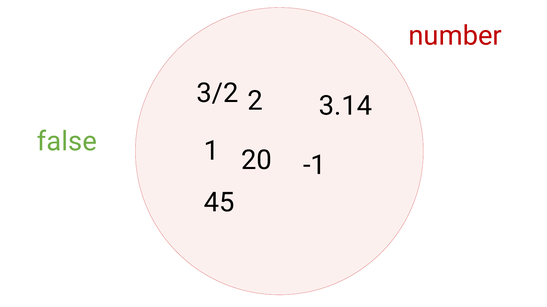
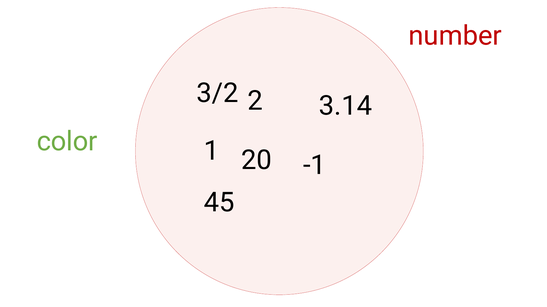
false: false -> color
